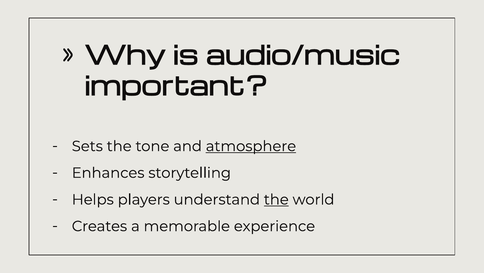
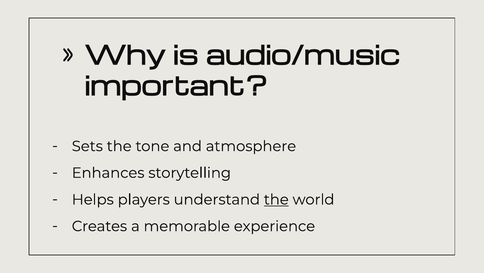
atmosphere underline: present -> none
